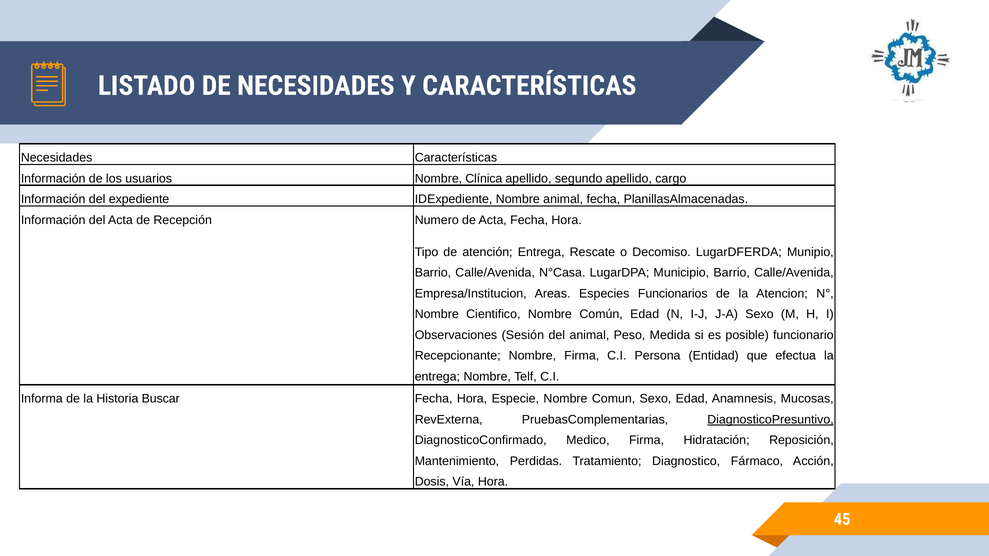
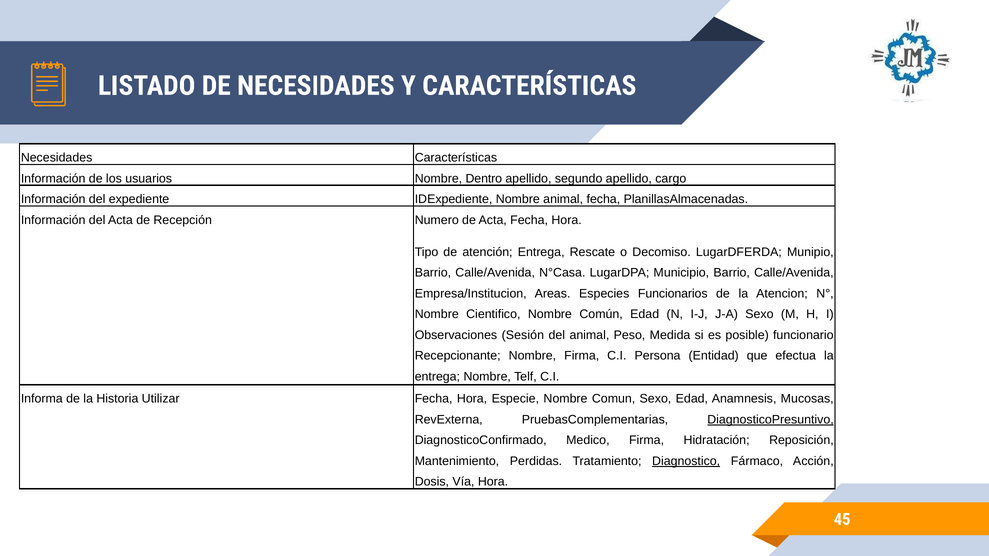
Clínica: Clínica -> Dentro
Buscar: Buscar -> Utilizar
Diagnostico underline: none -> present
